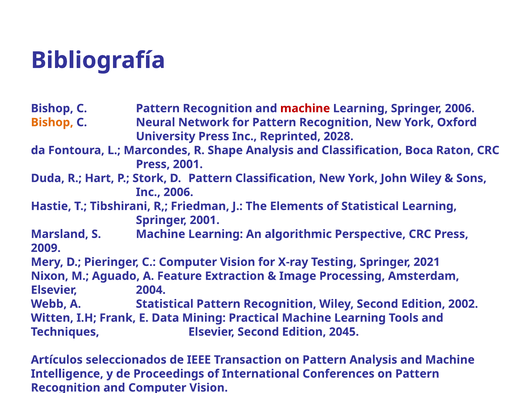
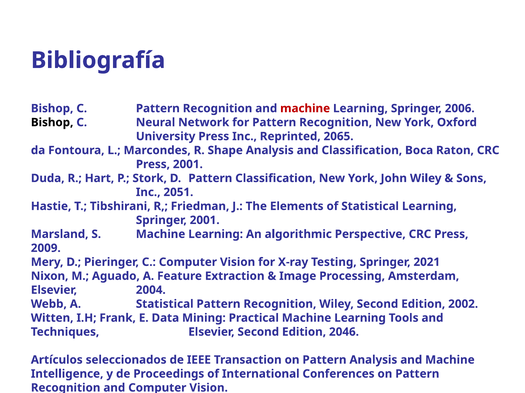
Bishop at (52, 123) colour: orange -> black
2028: 2028 -> 2065
Inc 2006: 2006 -> 2051
2045: 2045 -> 2046
